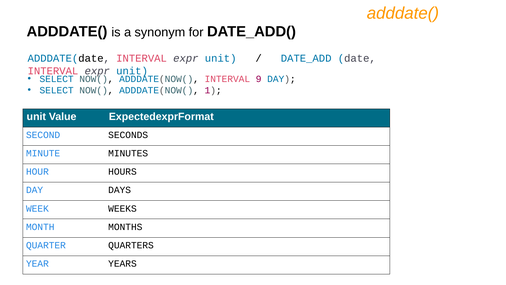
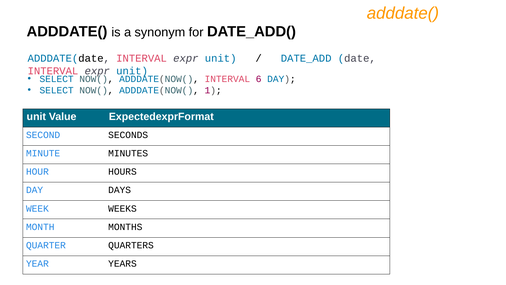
9: 9 -> 6
